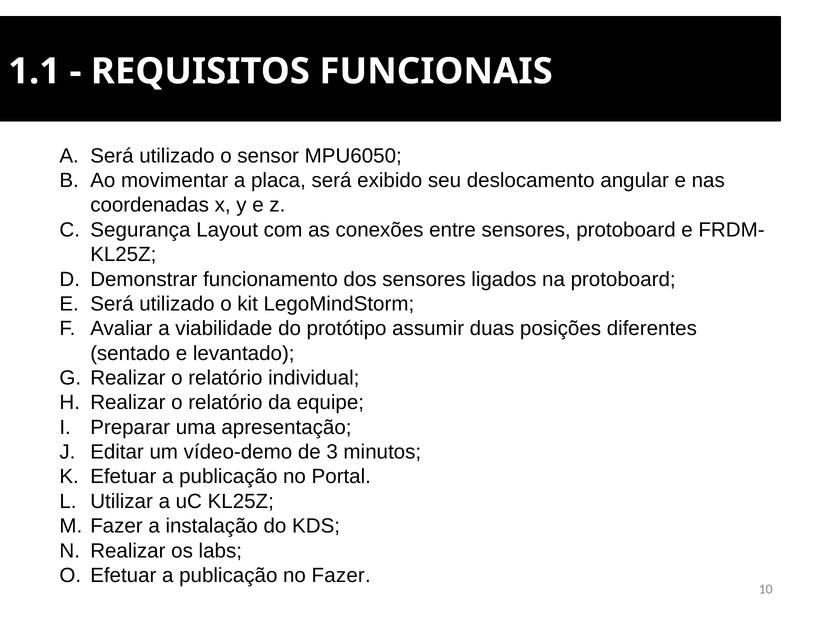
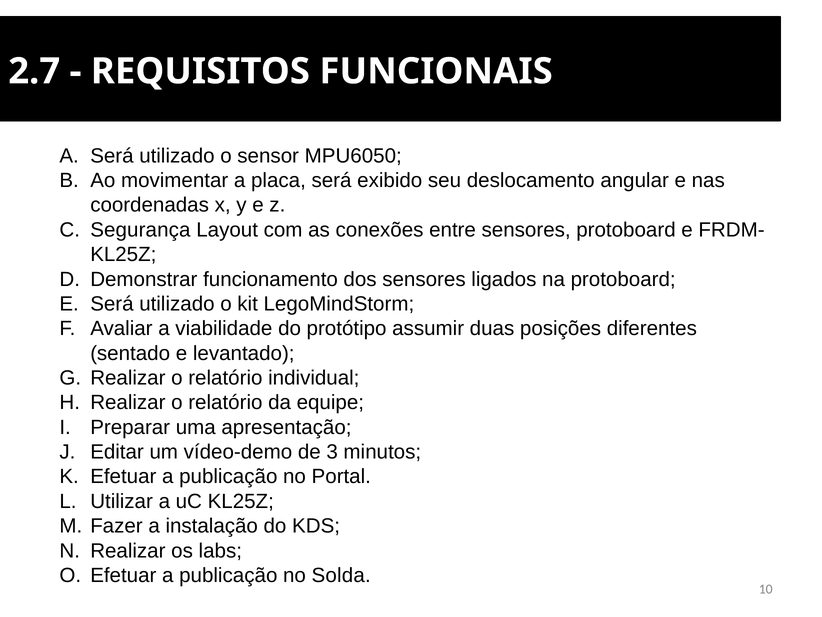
1.1: 1.1 -> 2.7
no Fazer: Fazer -> Solda
